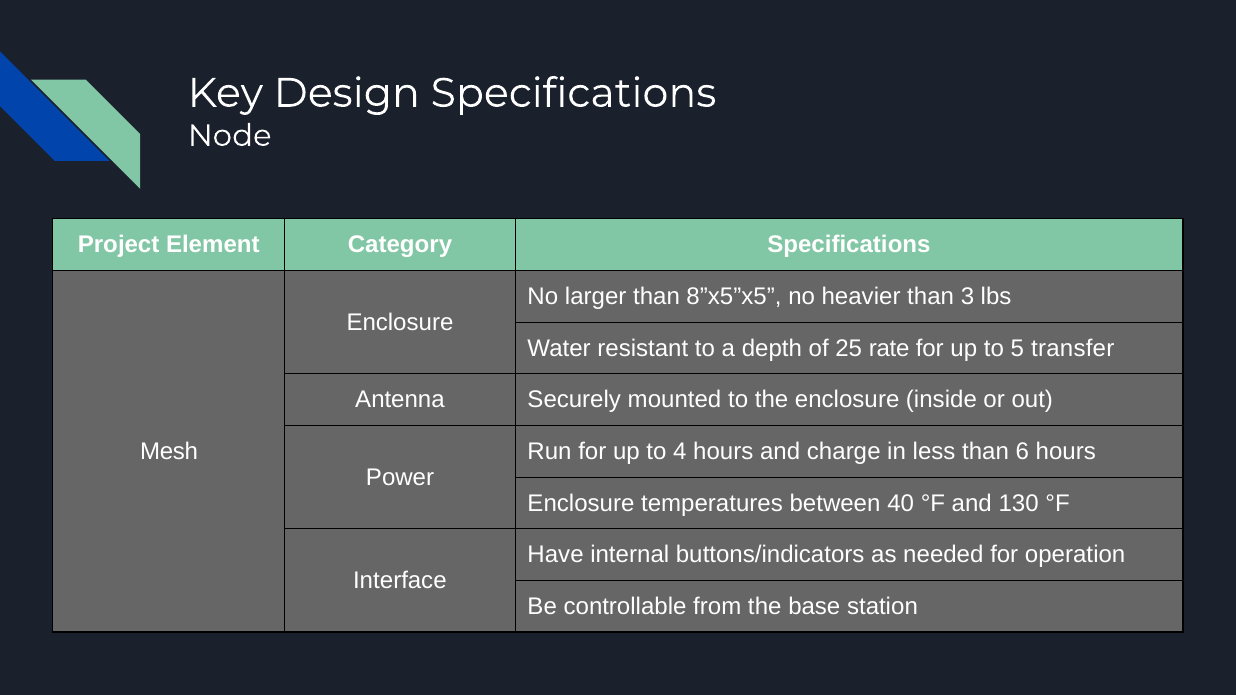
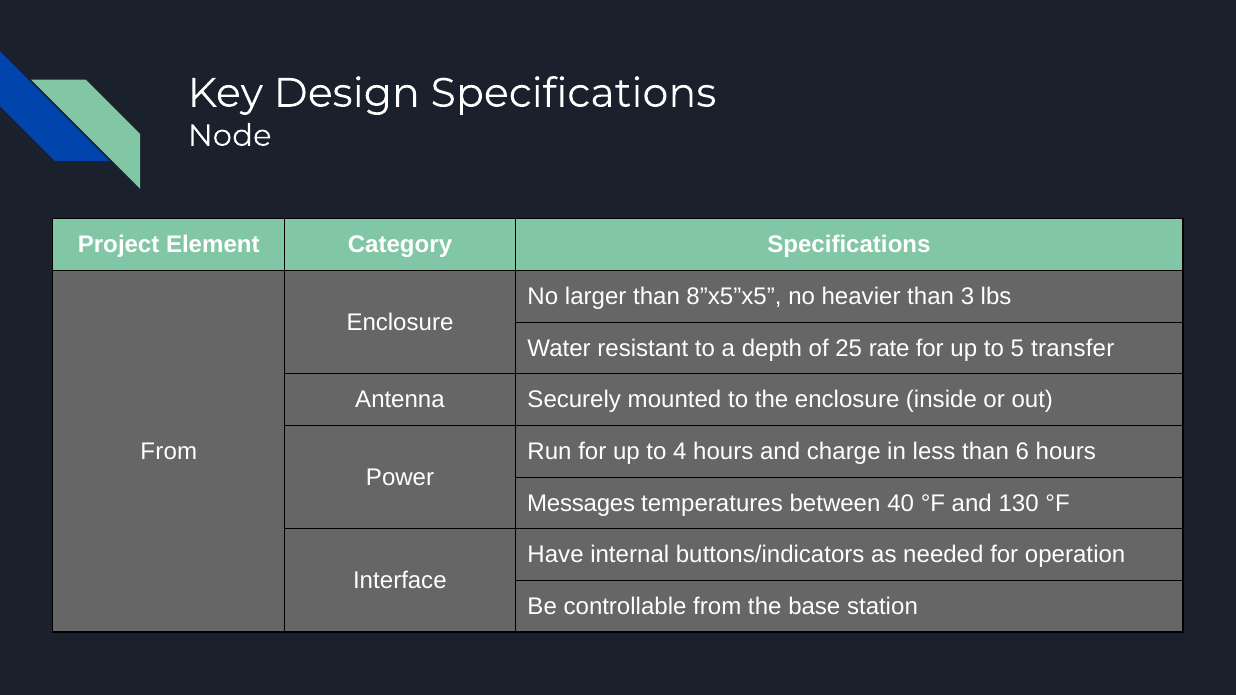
Mesh at (169, 452): Mesh -> From
Enclosure at (581, 503): Enclosure -> Messages
